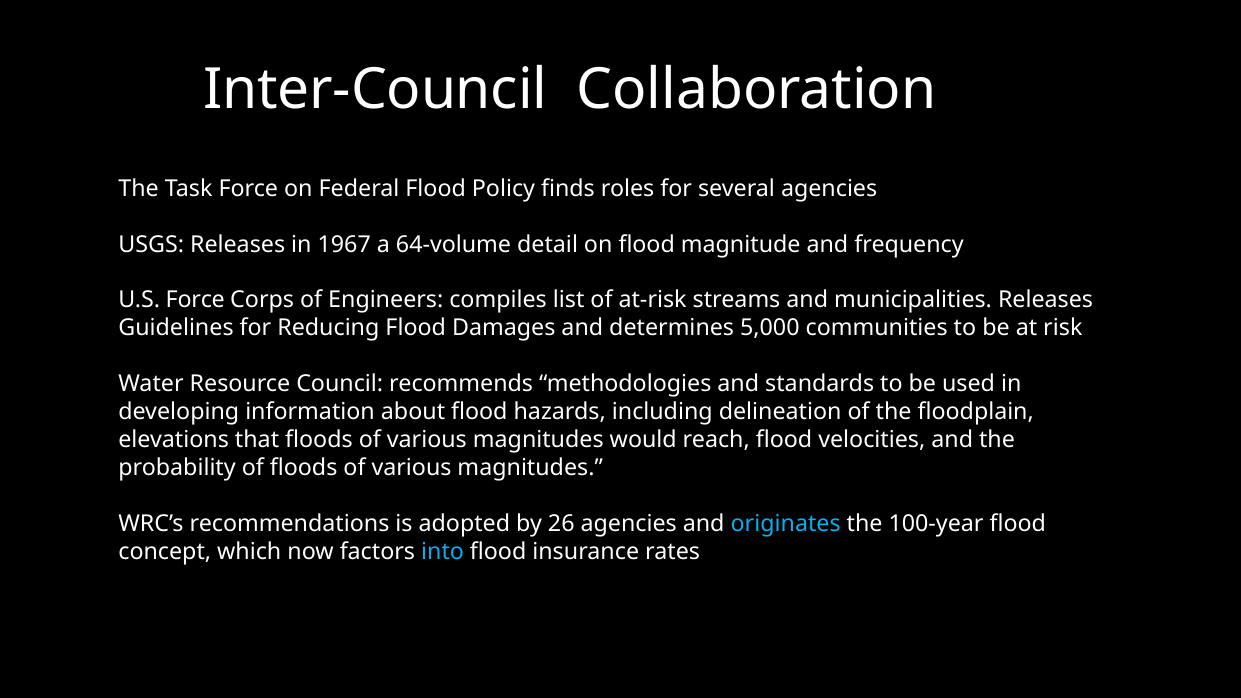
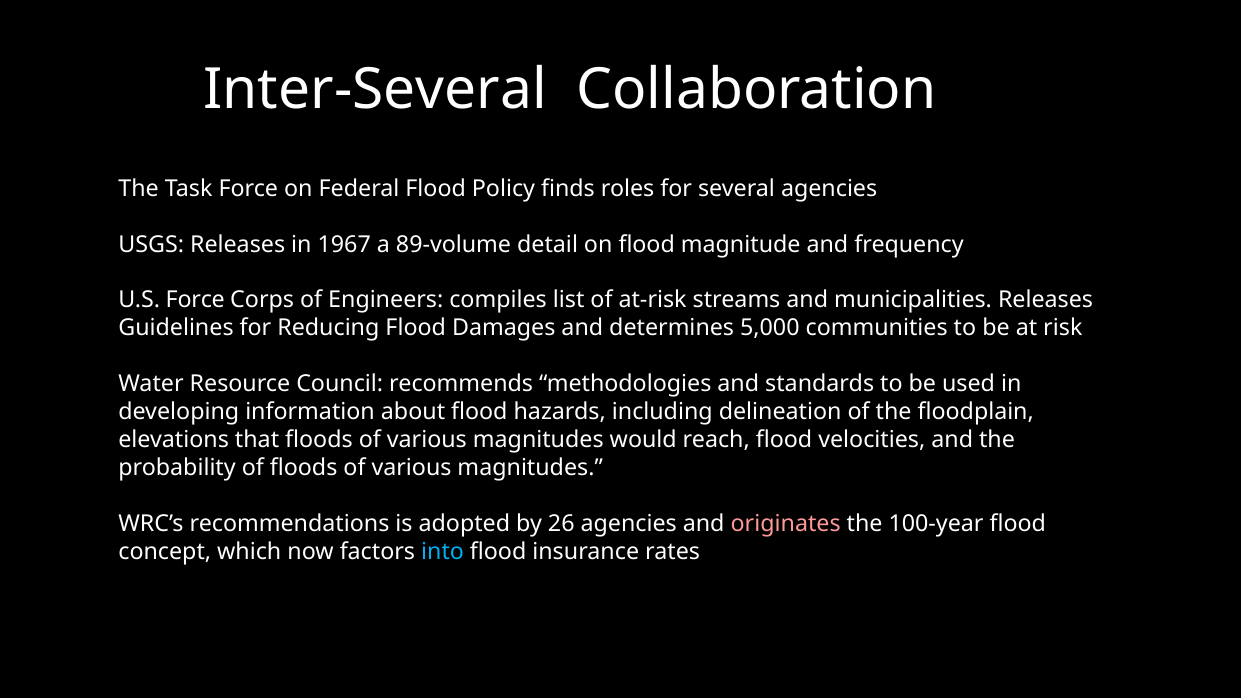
Inter-Council: Inter-Council -> Inter-Several
64-volume: 64-volume -> 89-volume
originates colour: light blue -> pink
